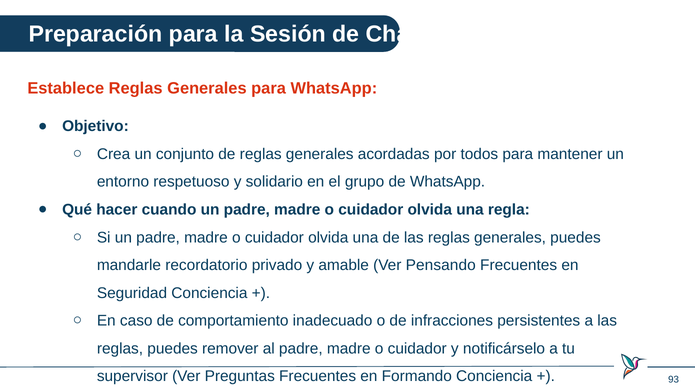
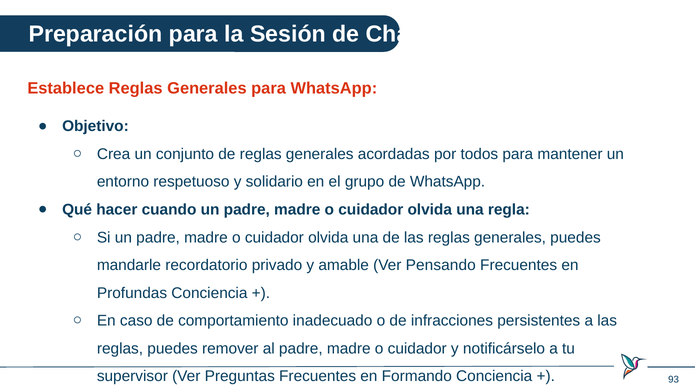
Seguridad: Seguridad -> Profundas
